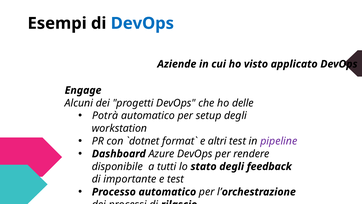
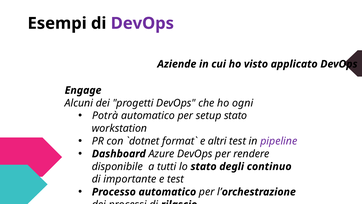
DevOps at (142, 23) colour: blue -> purple
delle: delle -> ogni
setup degli: degli -> stato
feedback: feedback -> continuo
